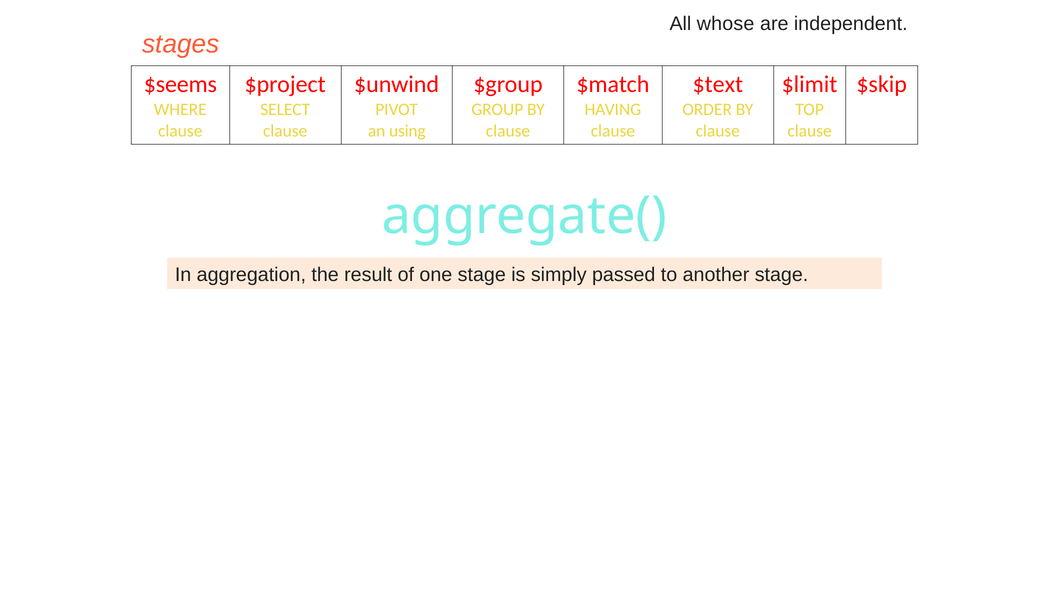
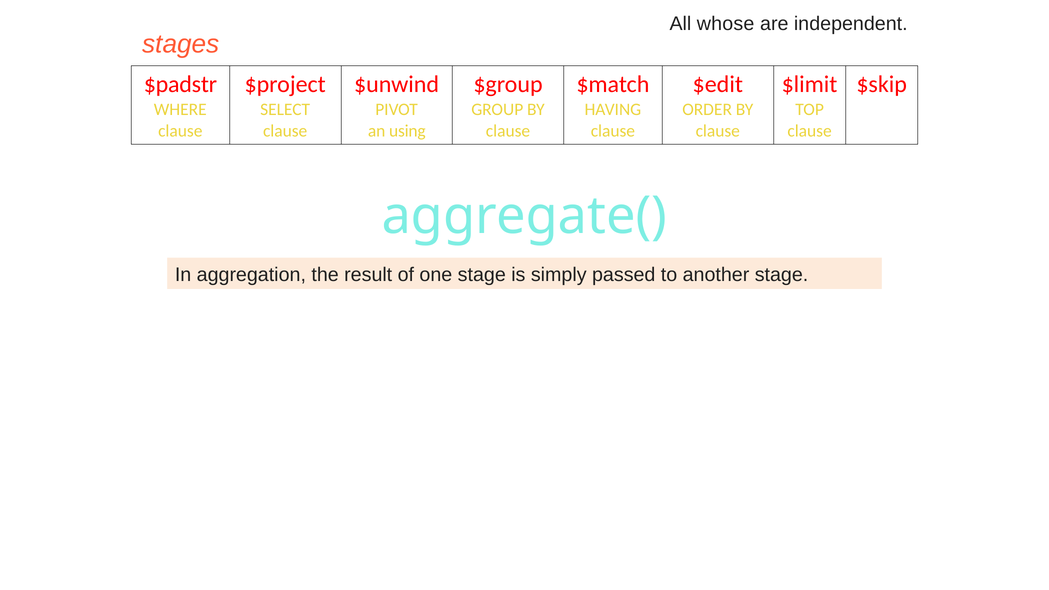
$seems: $seems -> $padstr
$text: $text -> $edit
